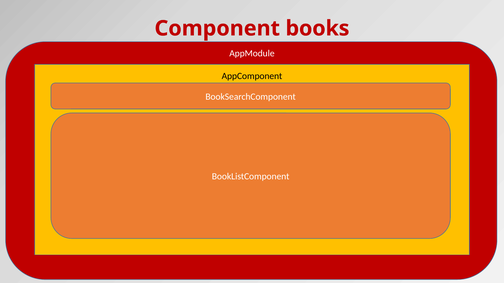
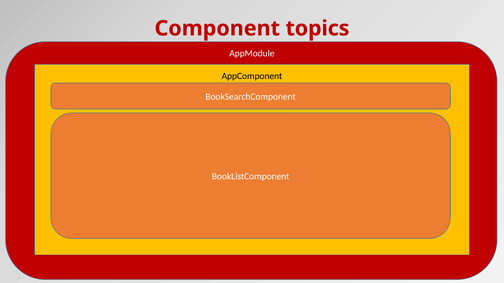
books: books -> topics
